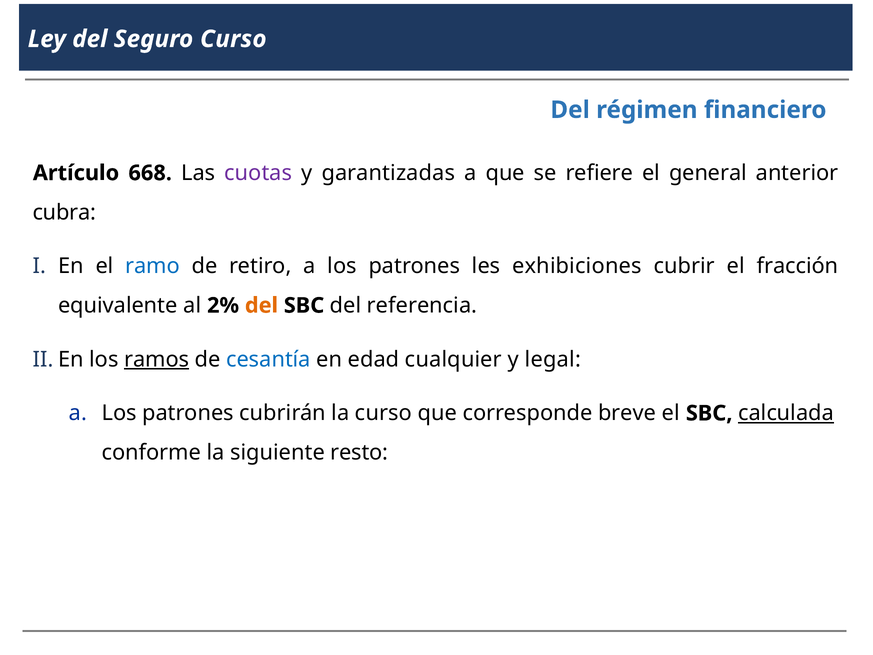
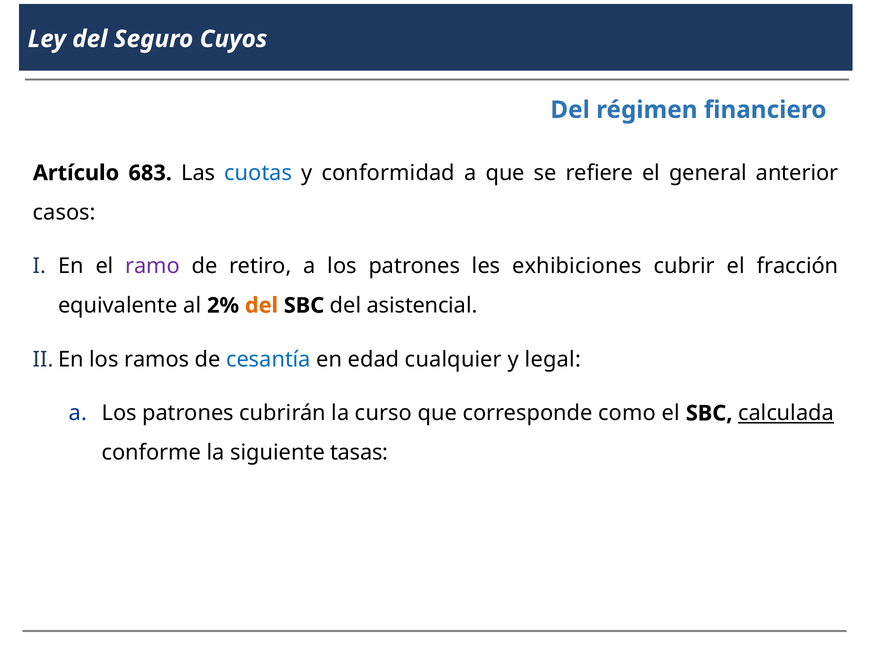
Seguro Curso: Curso -> Cuyos
668: 668 -> 683
cuotas colour: purple -> blue
garantizadas: garantizadas -> conformidad
cubra: cubra -> casos
ramo colour: blue -> purple
referencia: referencia -> asistencial
ramos underline: present -> none
breve: breve -> como
resto: resto -> tasas
